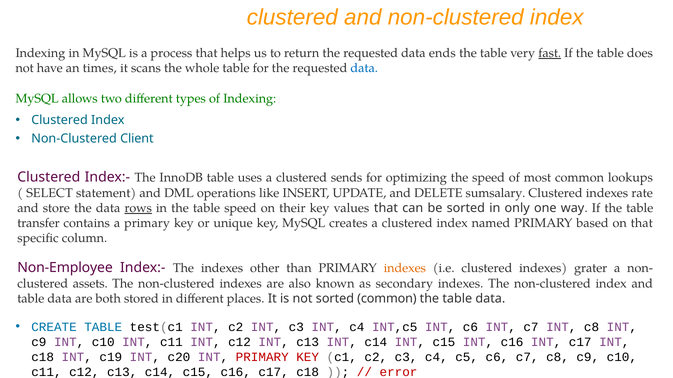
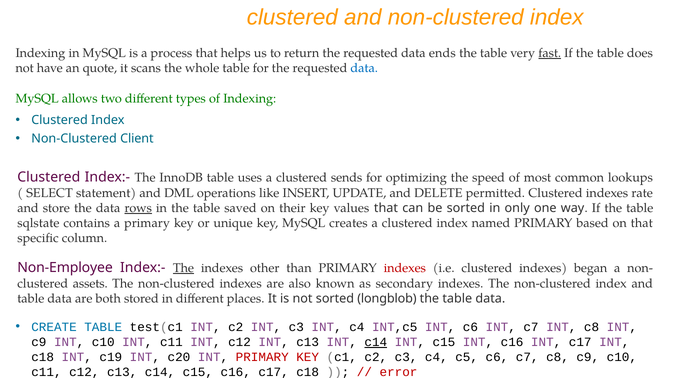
times: times -> quote
sumsalary: sumsalary -> permitted
table speed: speed -> saved
transfer: transfer -> sqlstate
The at (183, 269) underline: none -> present
indexes at (405, 269) colour: orange -> red
grater: grater -> began
sorted common: common -> longblob
c14 at (376, 343) underline: none -> present
